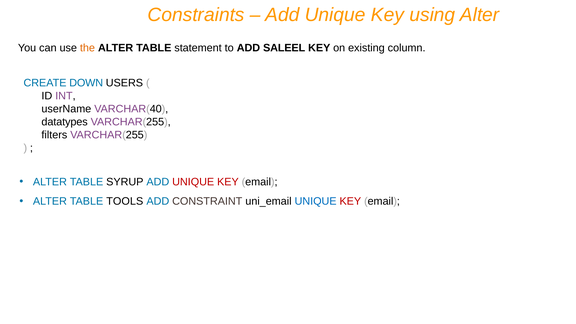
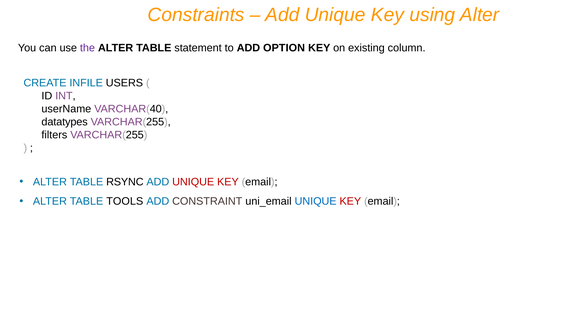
the colour: orange -> purple
SALEEL: SALEEL -> OPTION
DOWN: DOWN -> INFILE
SYRUP: SYRUP -> RSYNC
